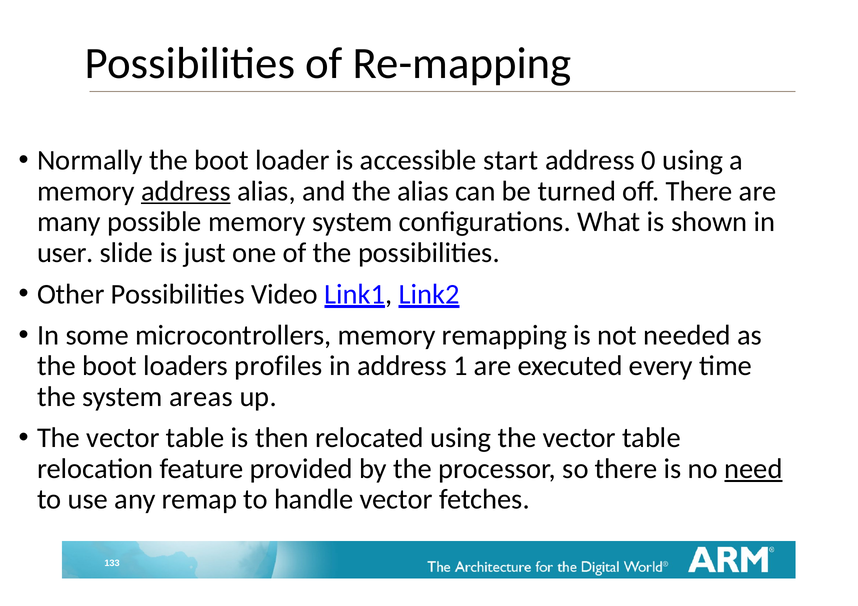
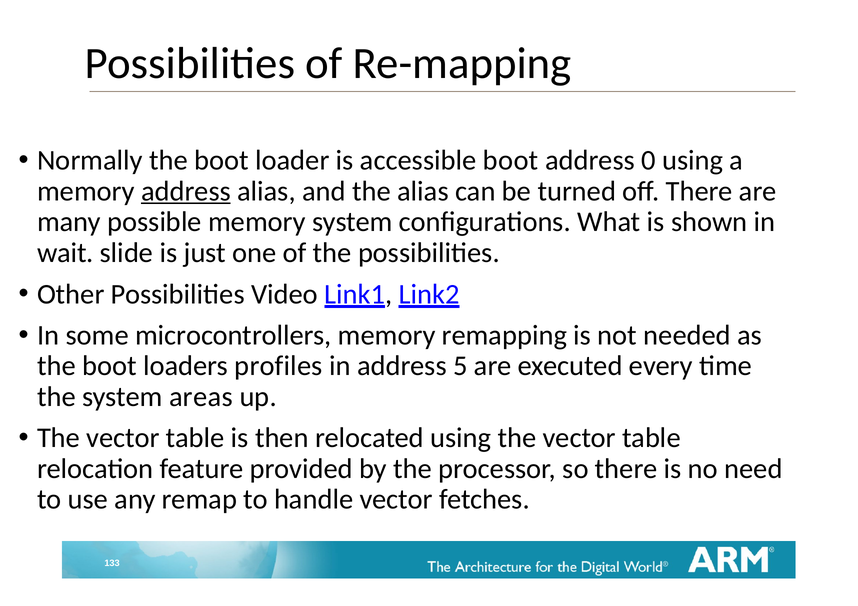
accessible start: start -> boot
user: user -> wait
1: 1 -> 5
need underline: present -> none
